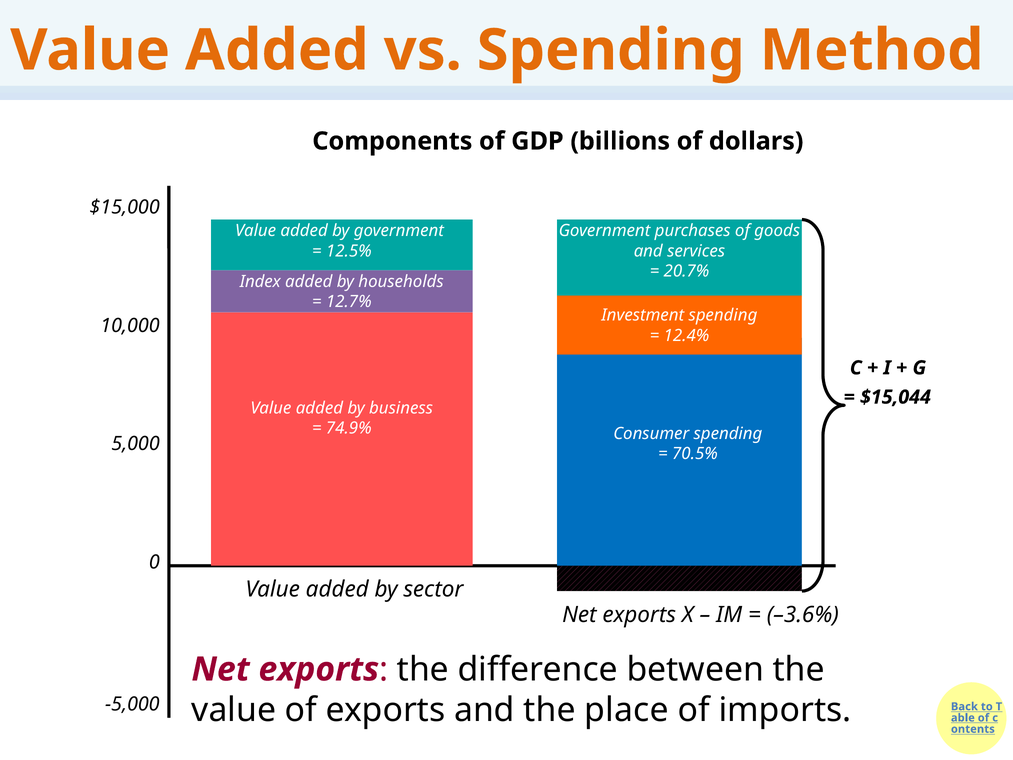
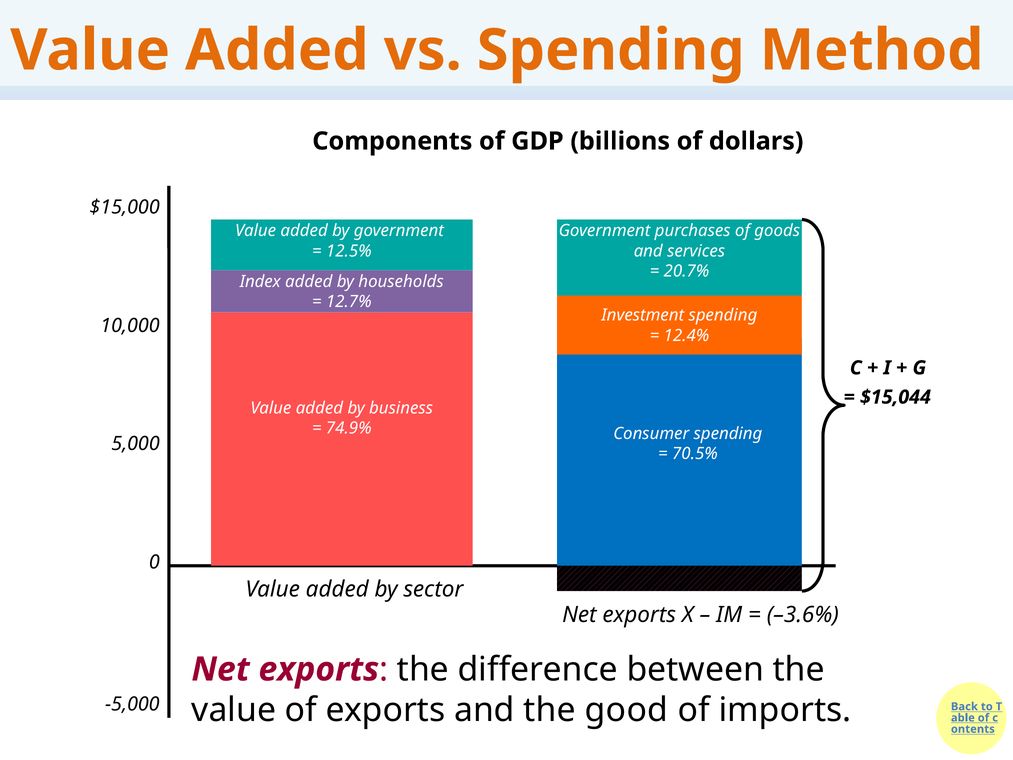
place: place -> good
